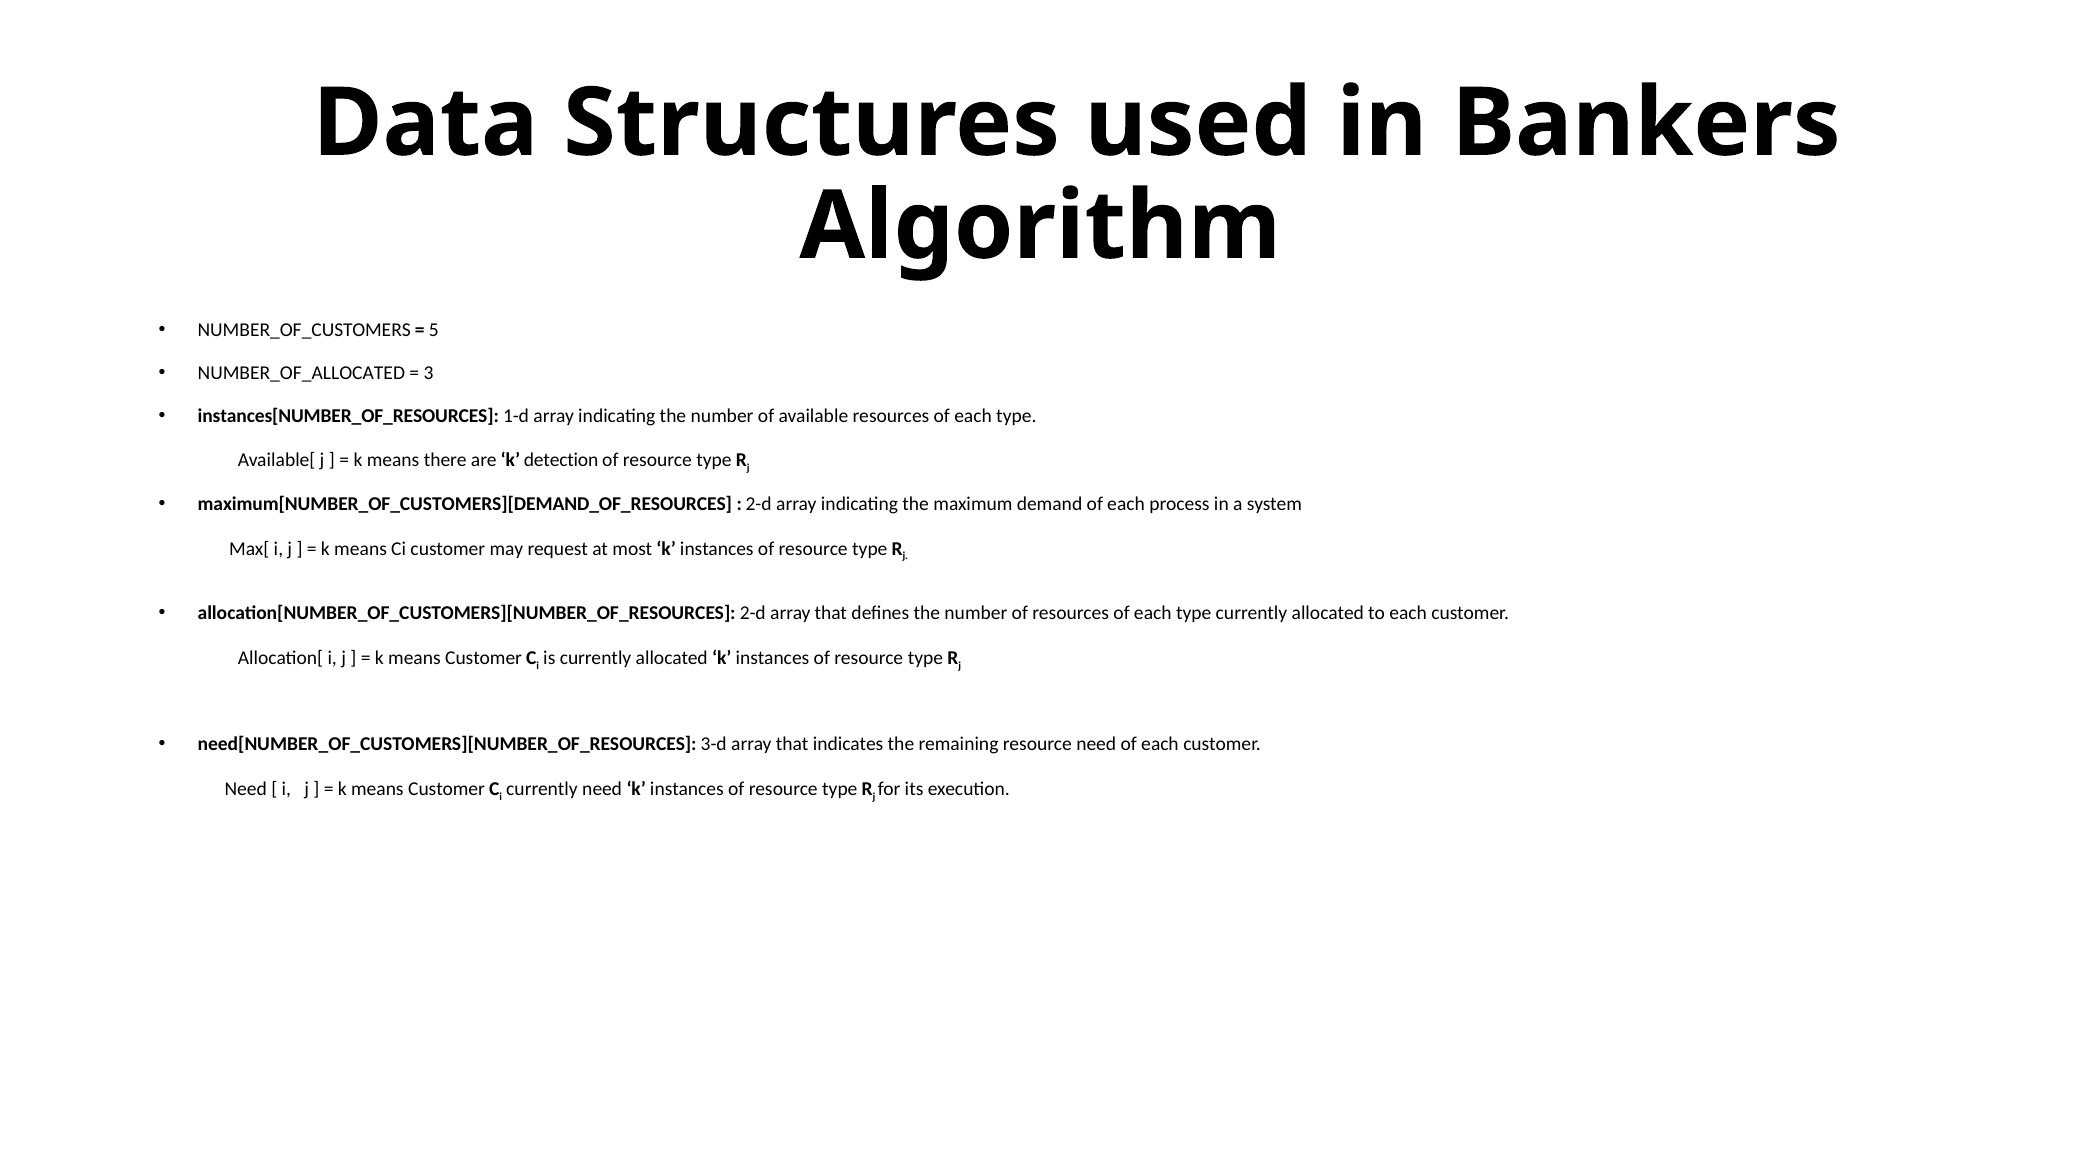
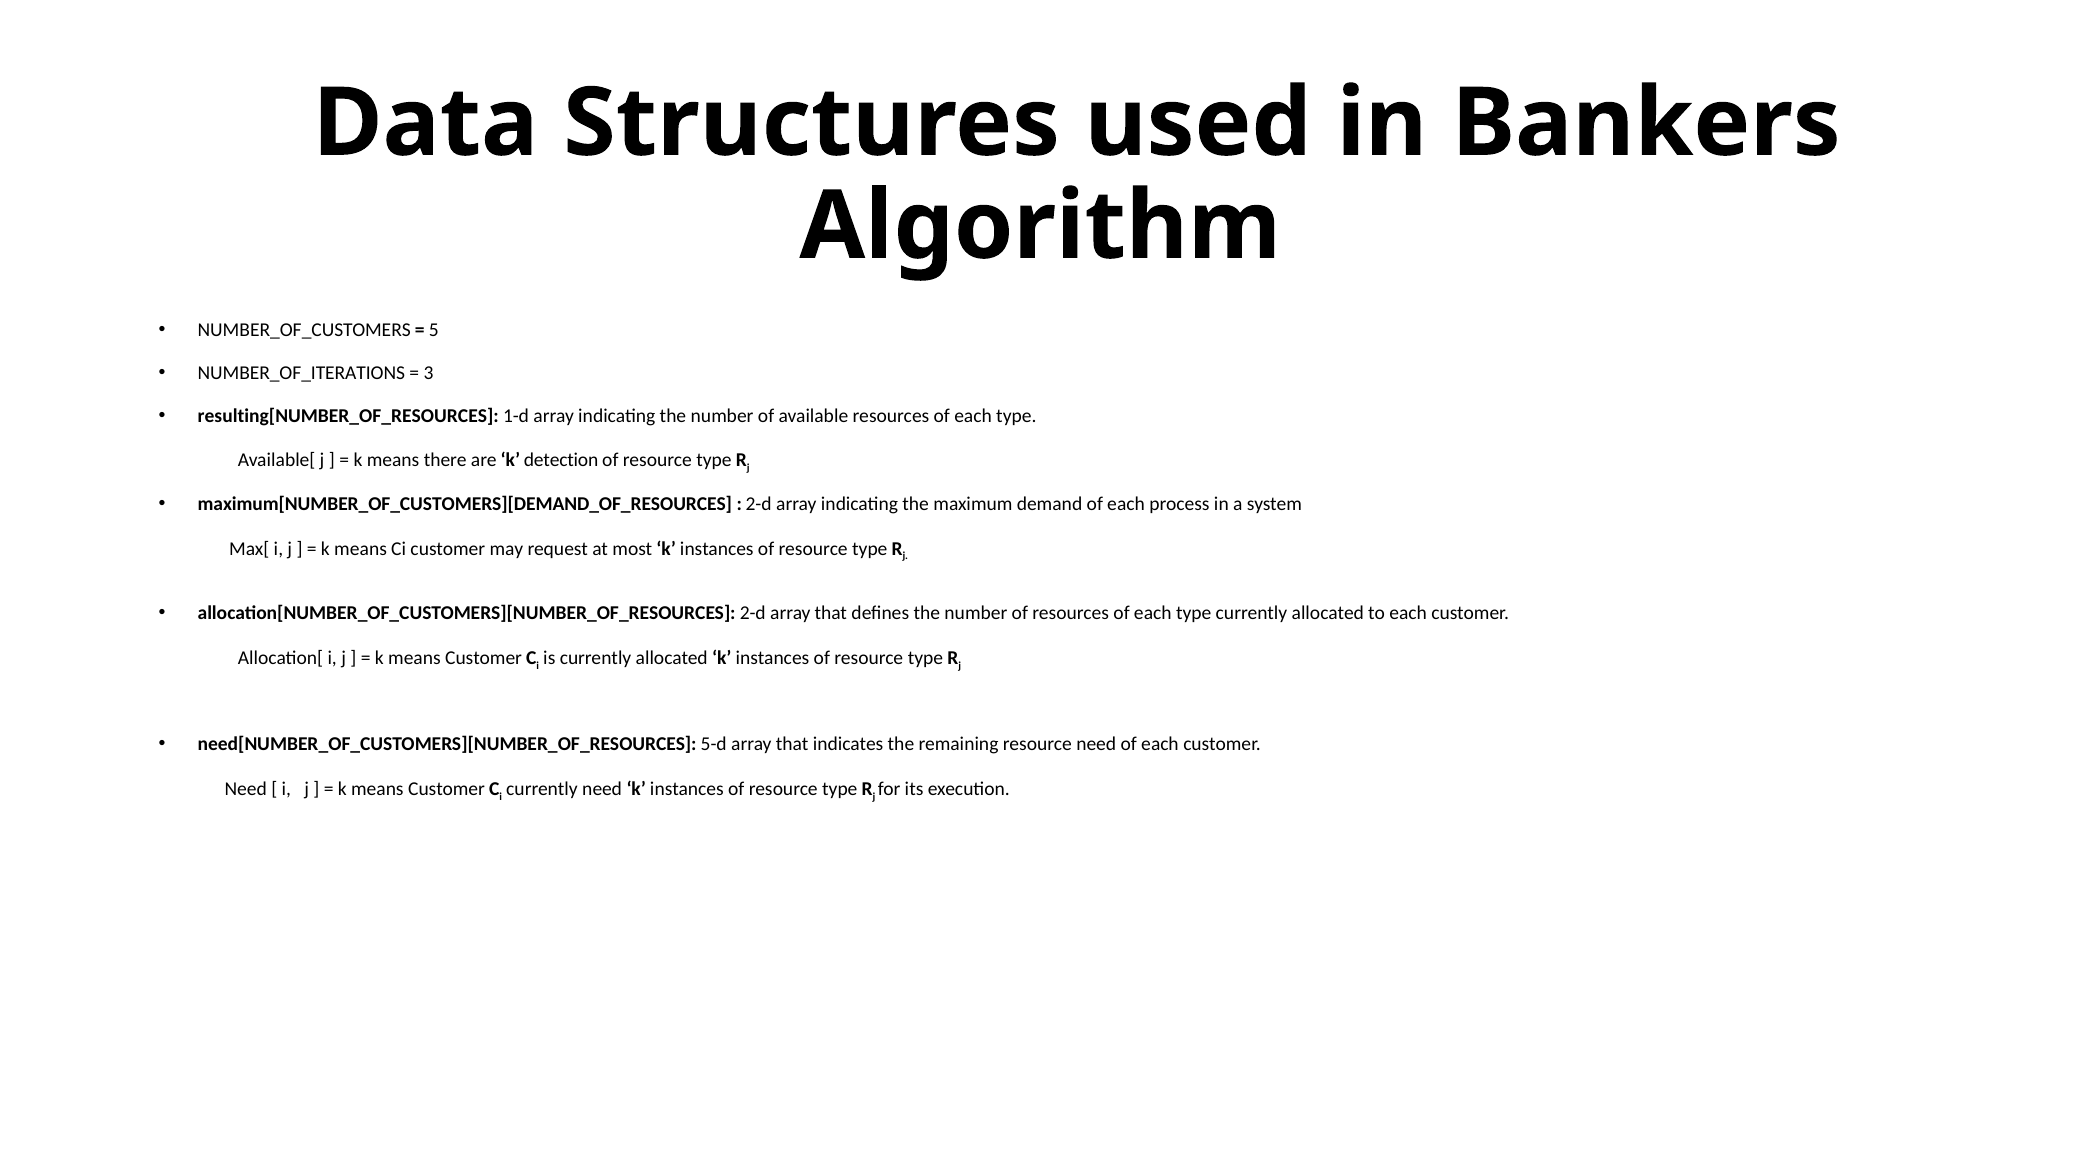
NUMBER_OF_ALLOCATED: NUMBER_OF_ALLOCATED -> NUMBER_OF_ITERATIONS
instances[NUMBER_OF_RESOURCES: instances[NUMBER_OF_RESOURCES -> resulting[NUMBER_OF_RESOURCES
3-d: 3-d -> 5-d
